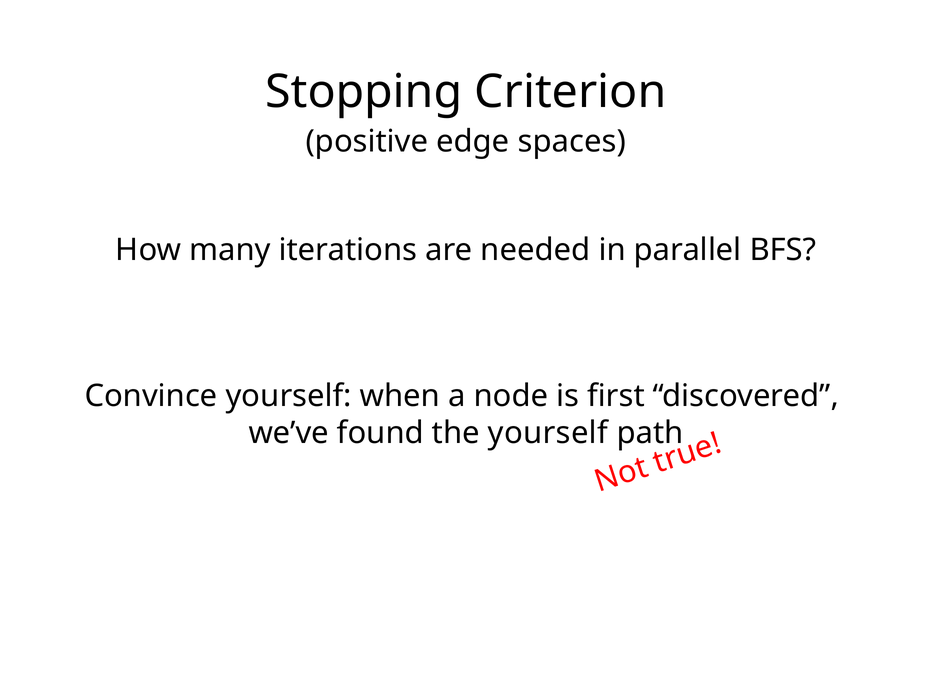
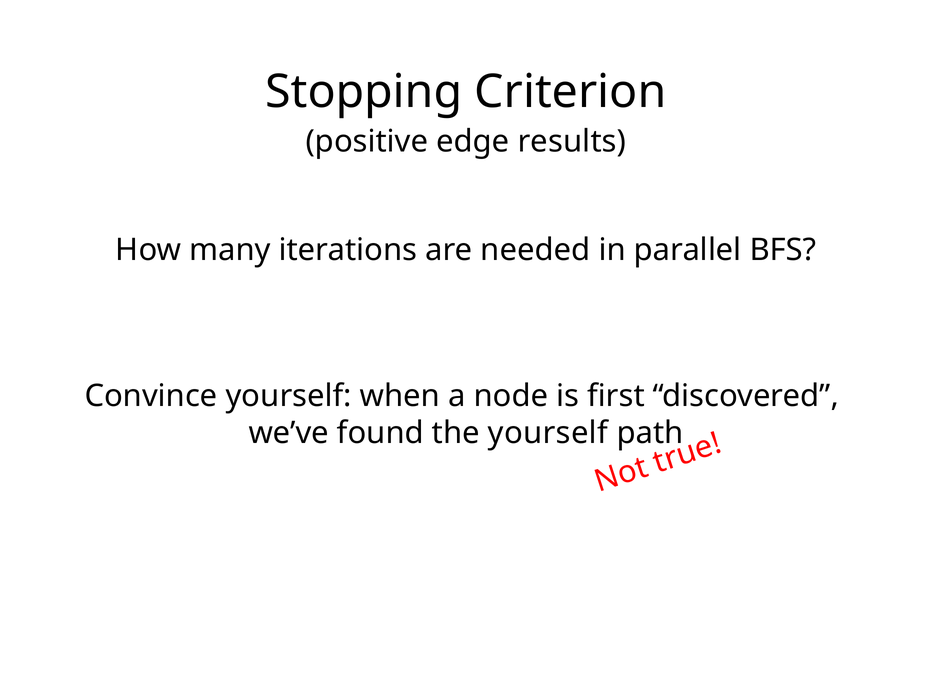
spaces: spaces -> results
